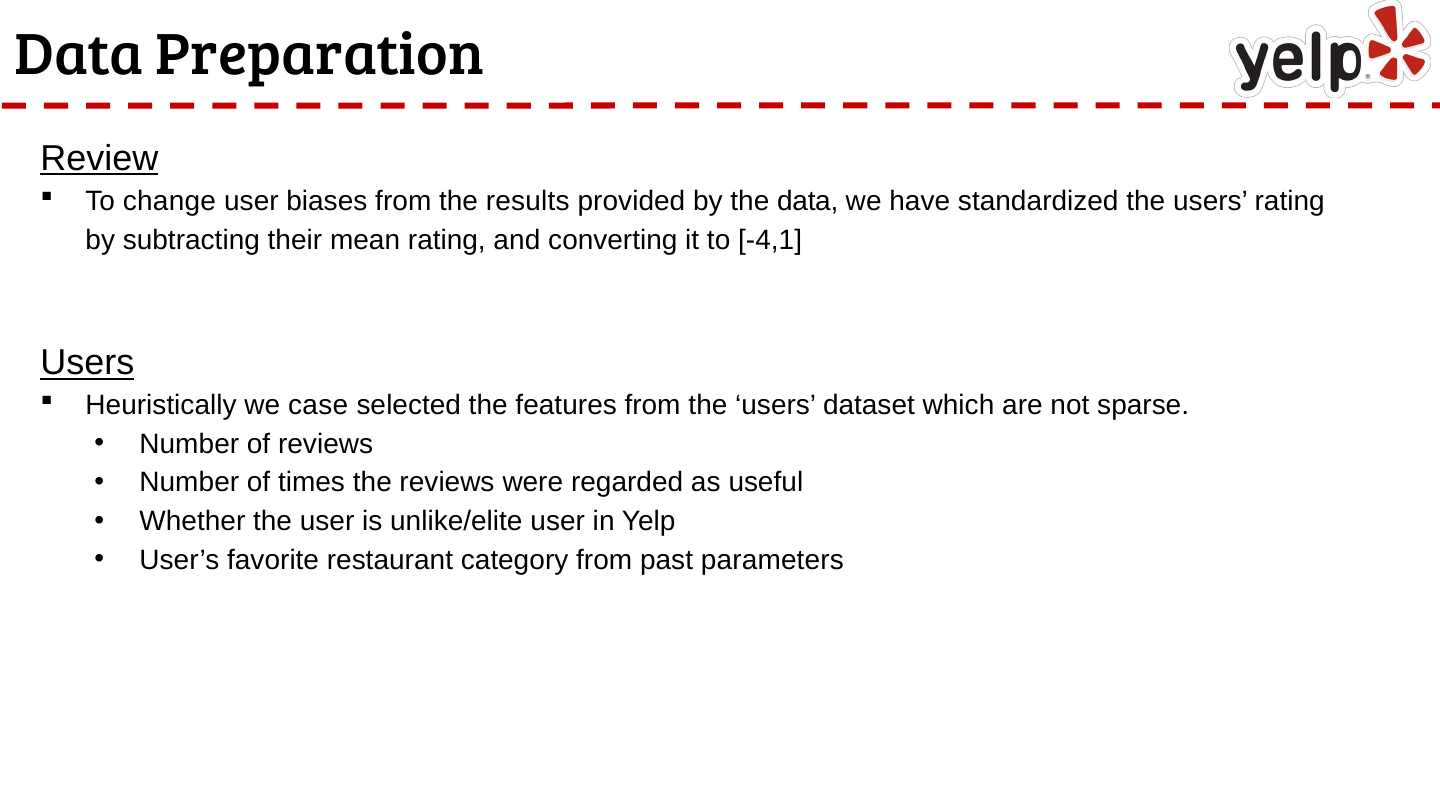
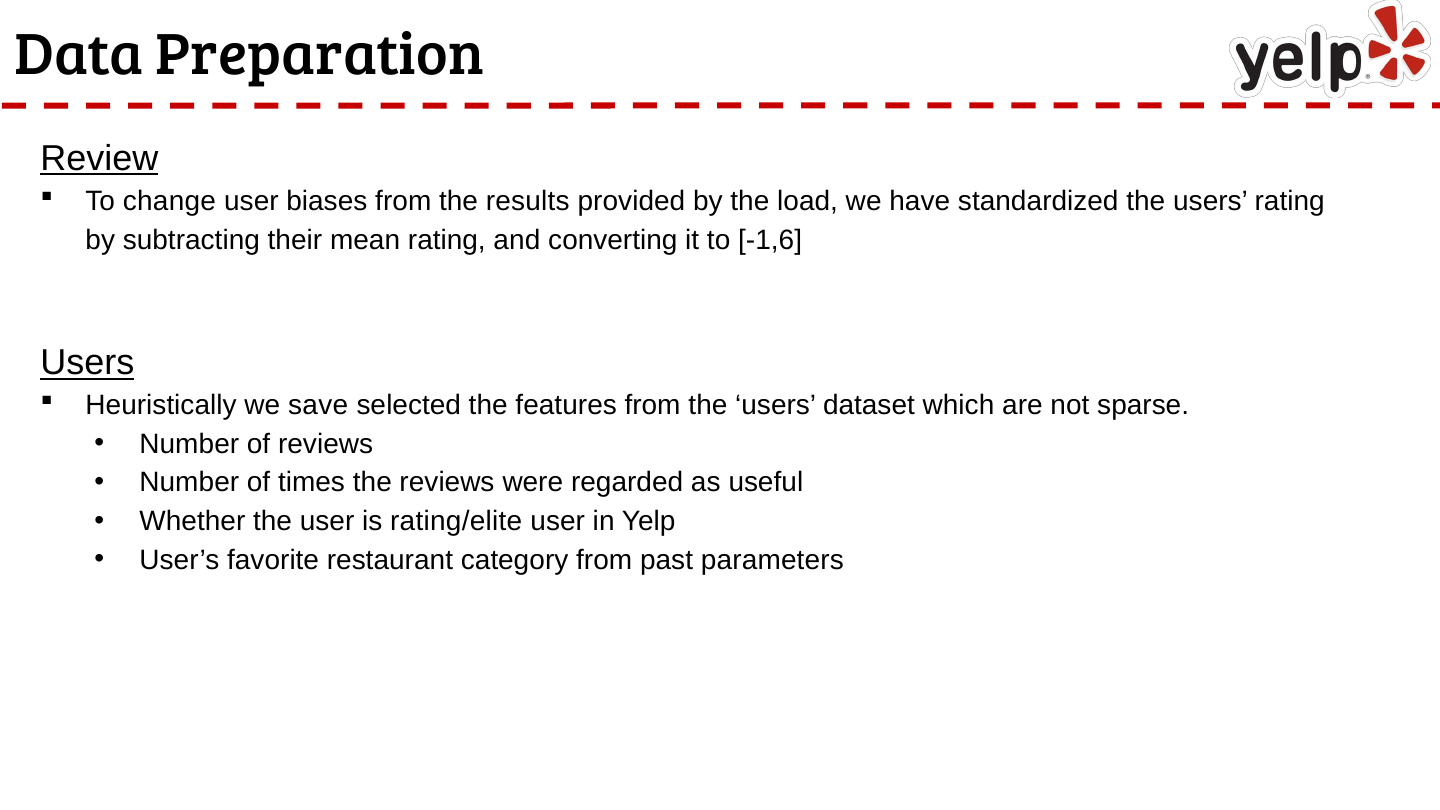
the data: data -> load
-4,1: -4,1 -> -1,6
case: case -> save
unlike/elite: unlike/elite -> rating/elite
